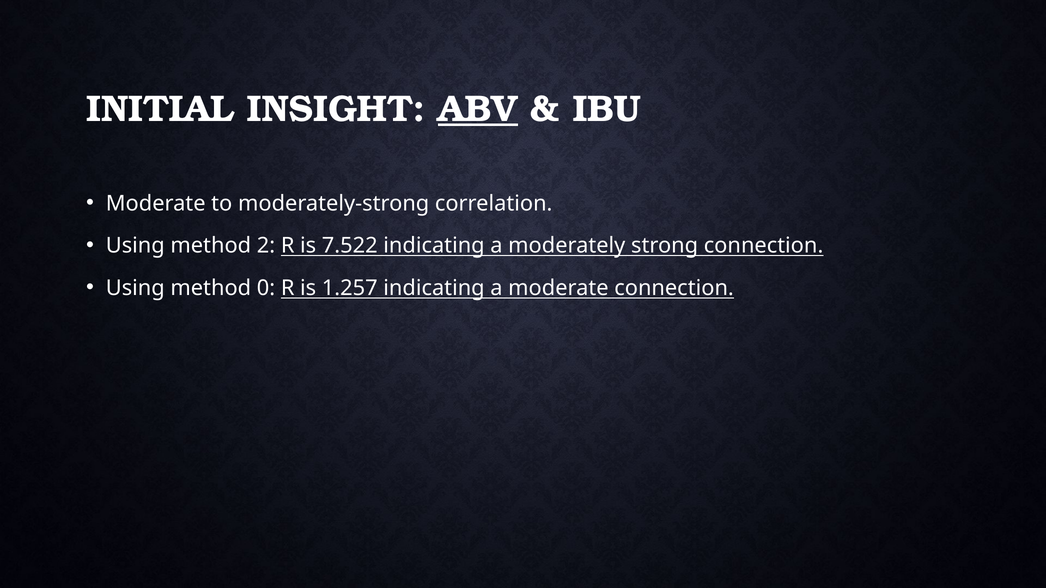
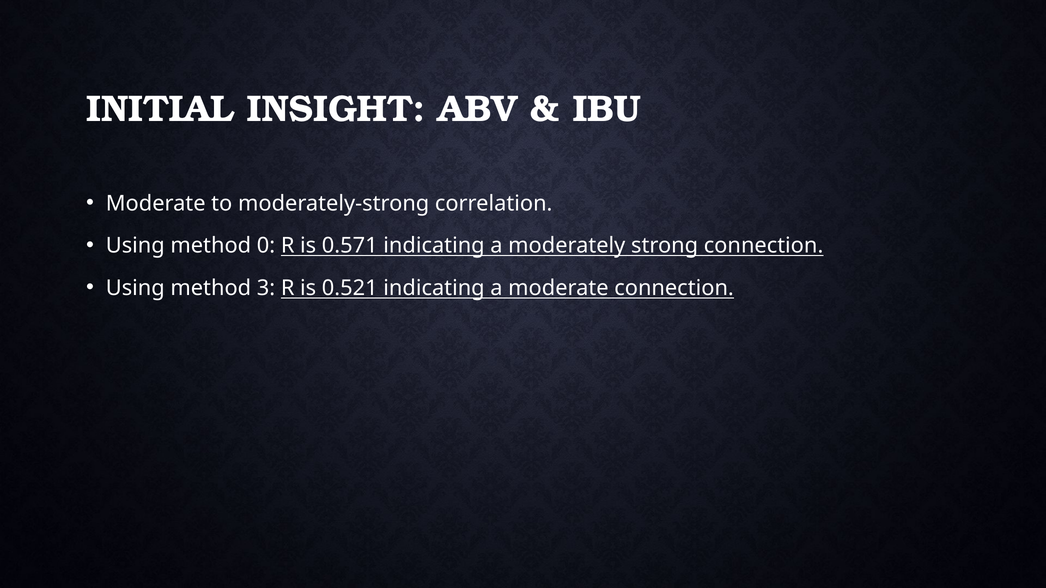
ABV underline: present -> none
2: 2 -> 0
7.522: 7.522 -> 0.571
0: 0 -> 3
1.257: 1.257 -> 0.521
